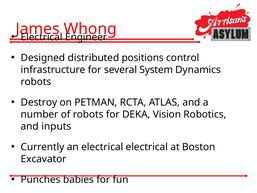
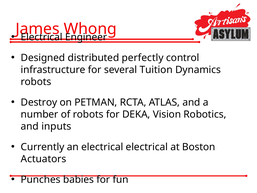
positions: positions -> perfectly
System: System -> Tuition
Excavator: Excavator -> Actuators
